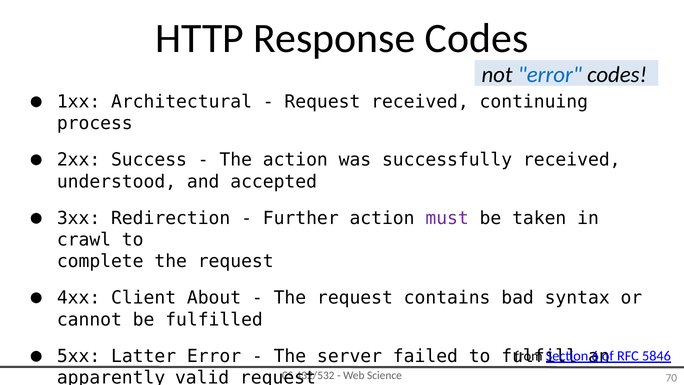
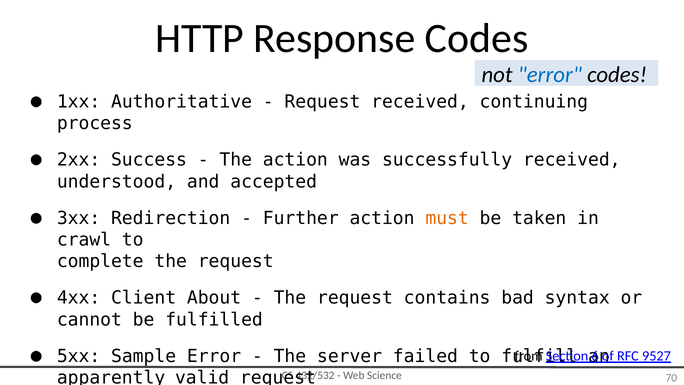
Architectural: Architectural -> Authoritative
must colour: purple -> orange
Latter: Latter -> Sample
5846: 5846 -> 9527
